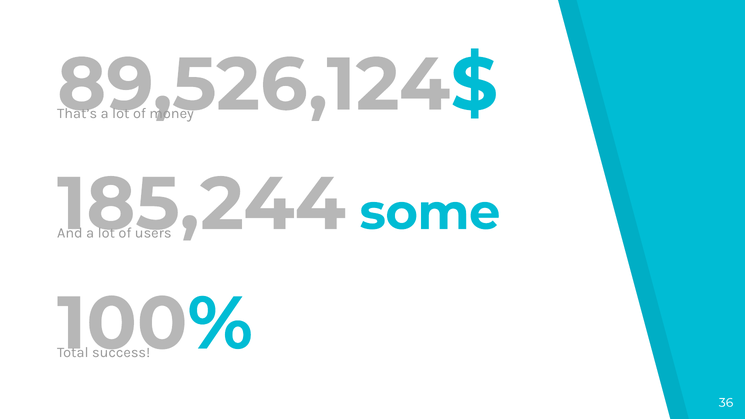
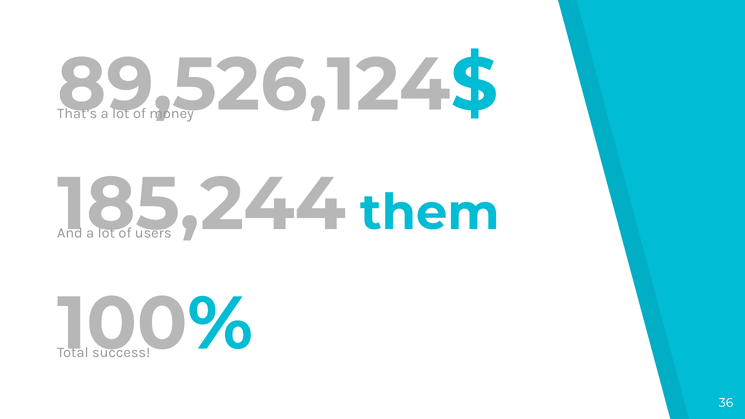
some: some -> them
